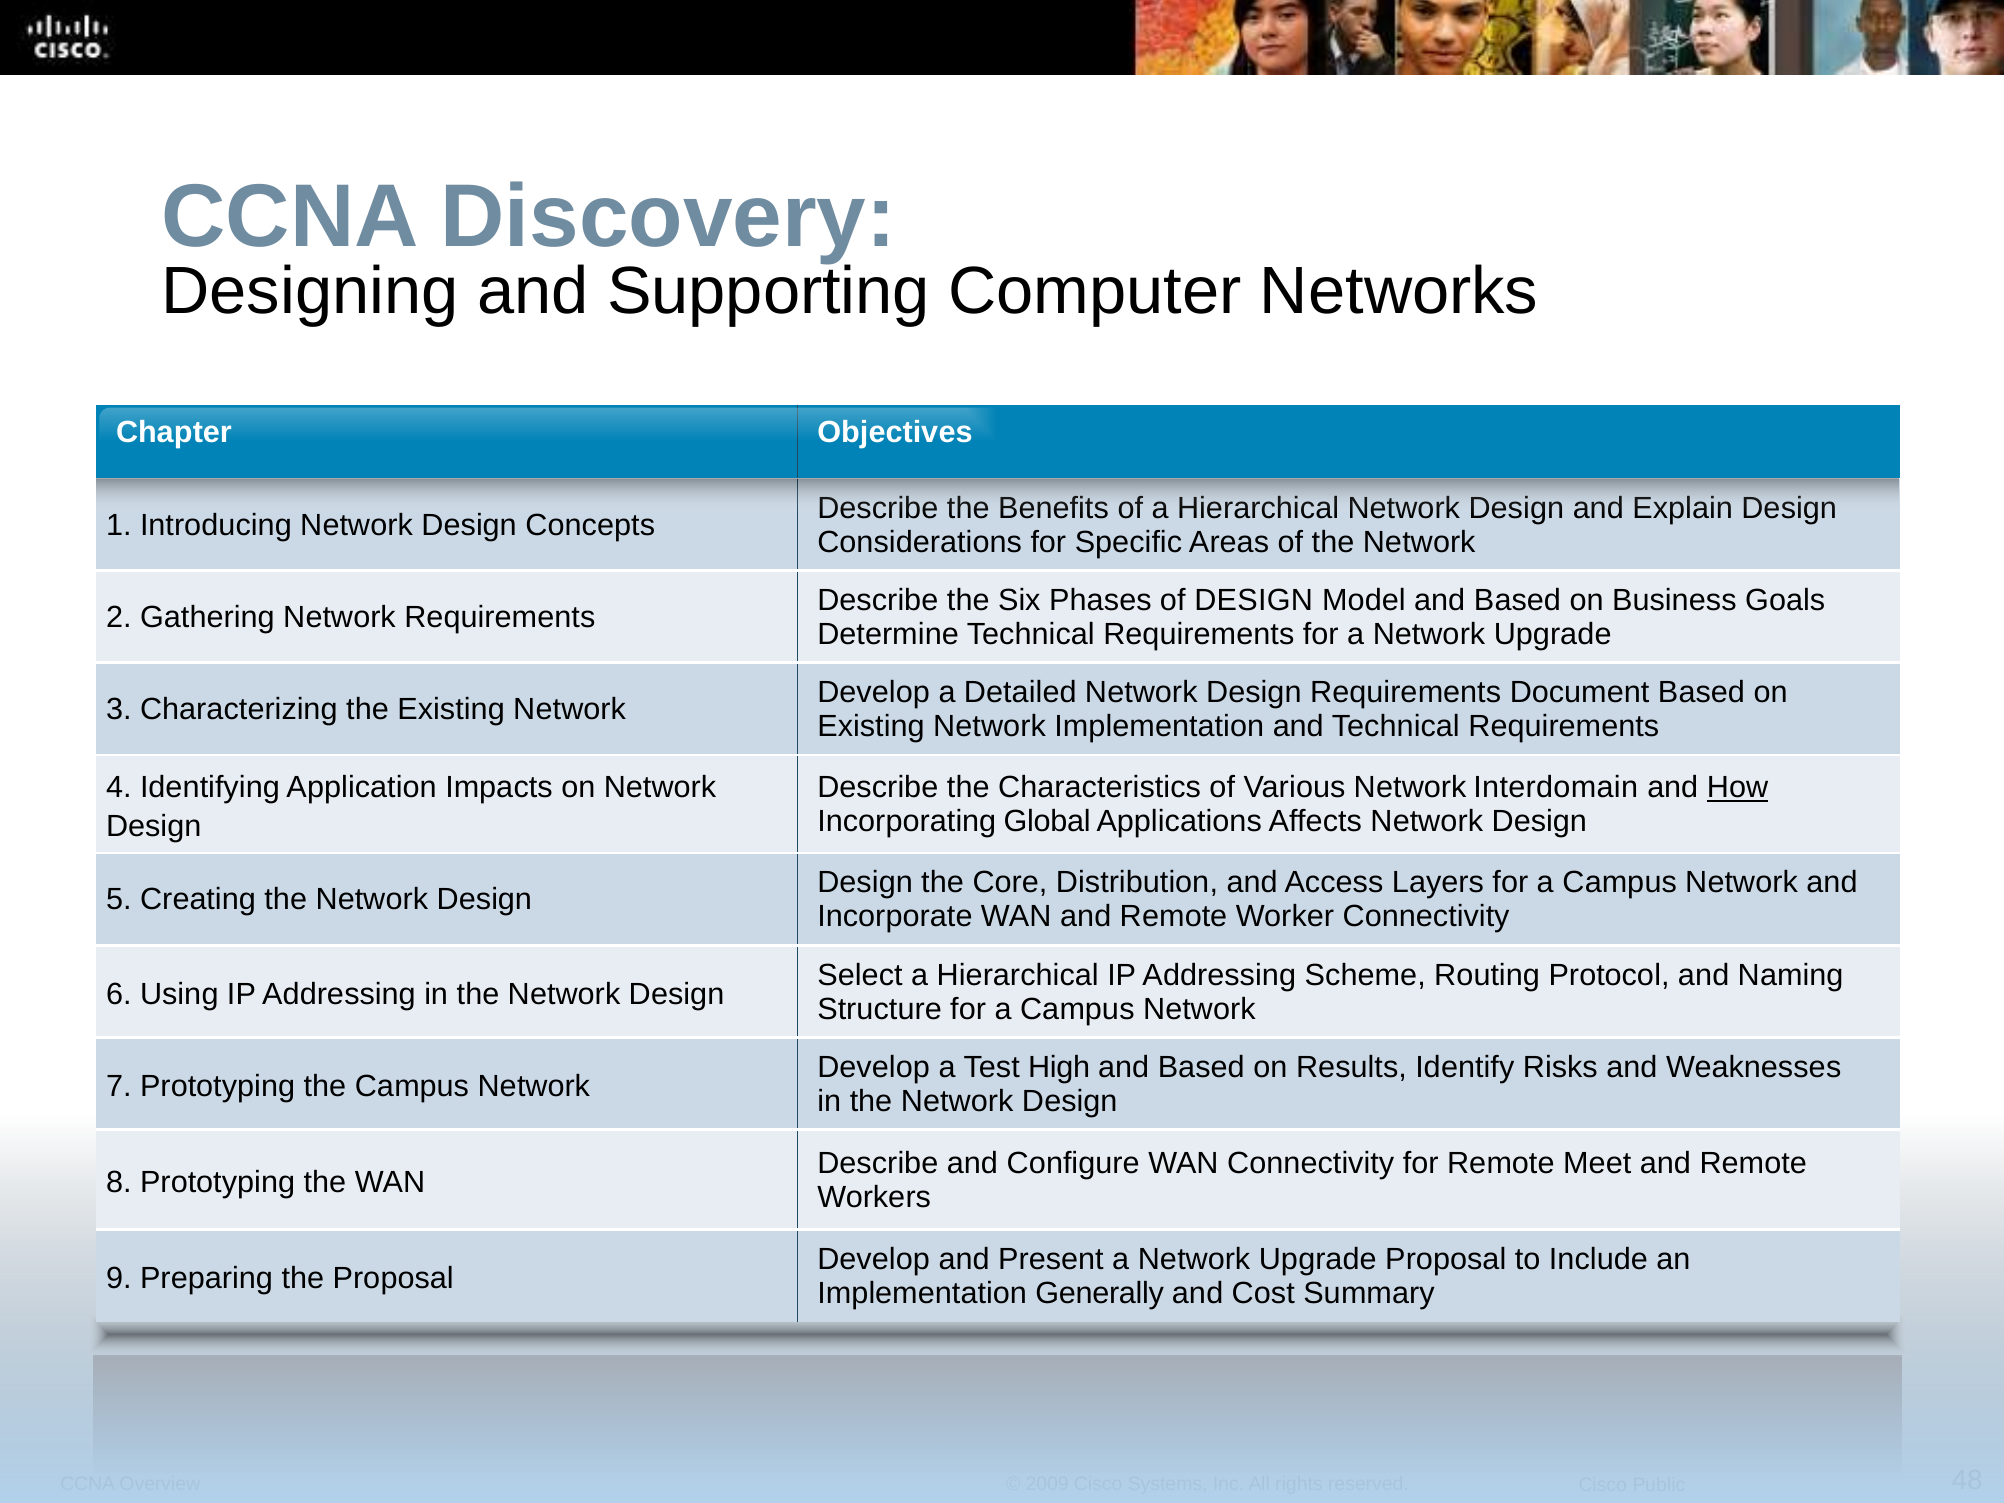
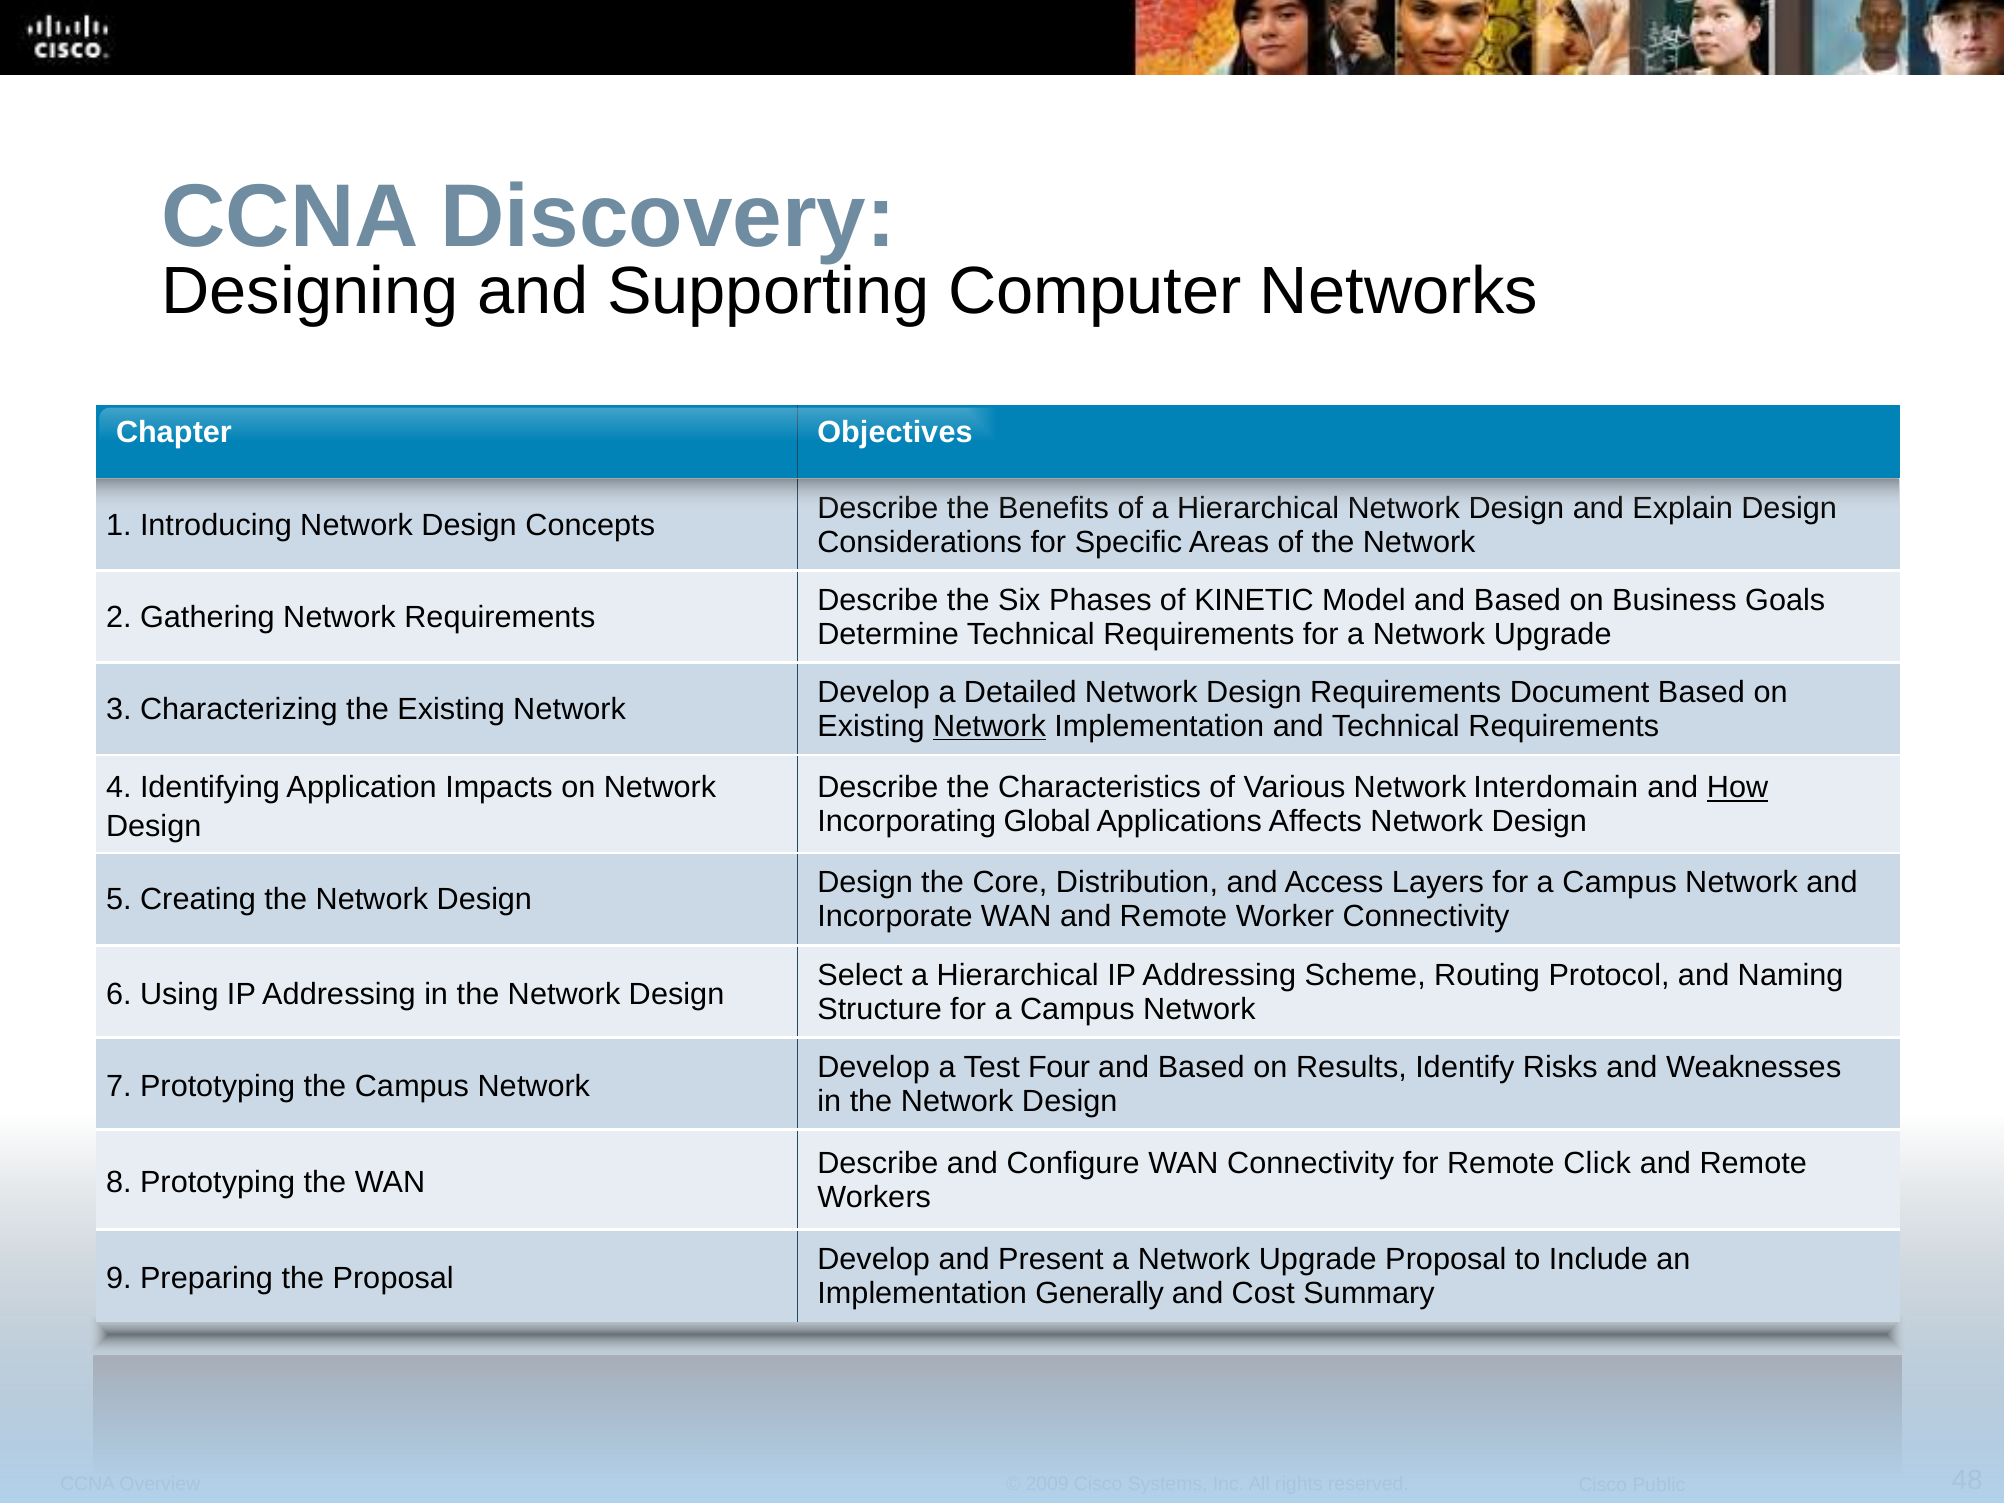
of DESIGN: DESIGN -> KINETIC
Network at (990, 726) underline: none -> present
High: High -> Four
Meet: Meet -> Click
